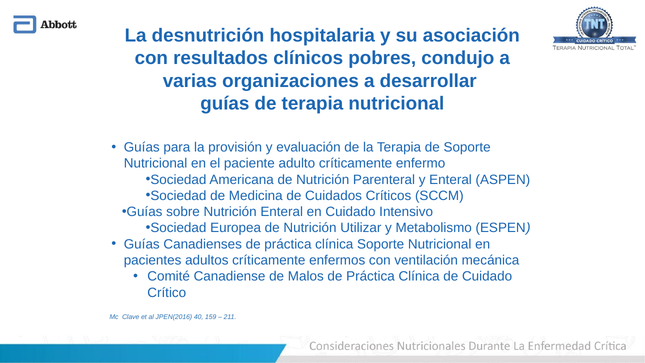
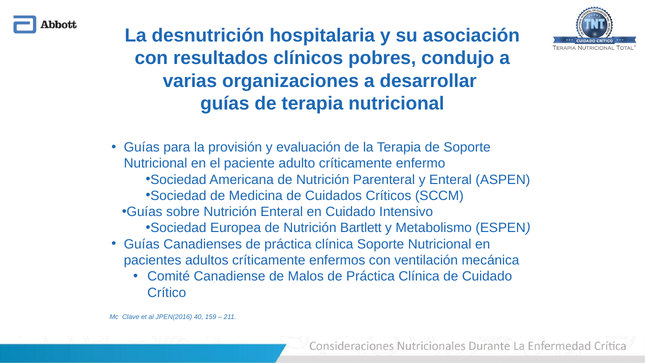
Utilizar: Utilizar -> Bartlett
